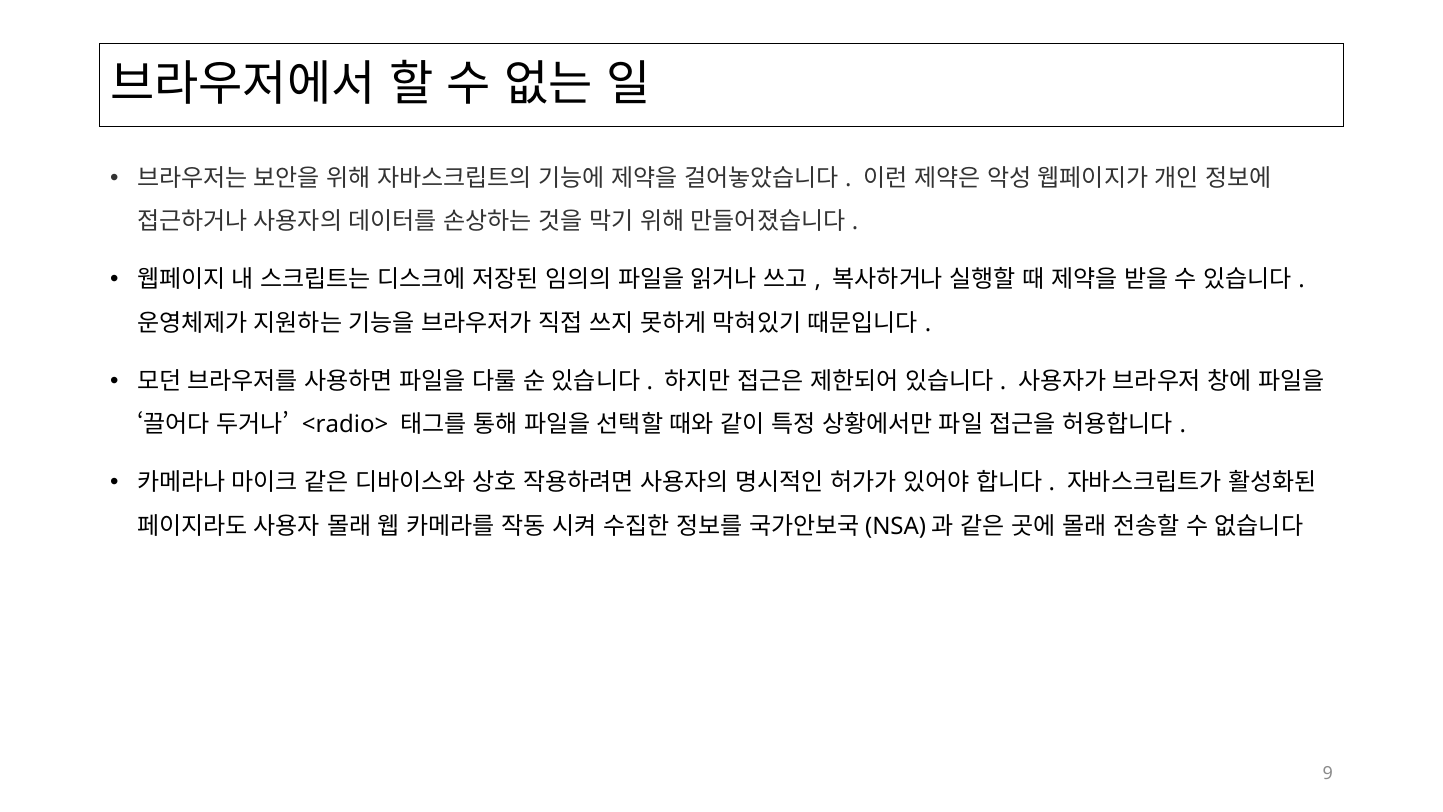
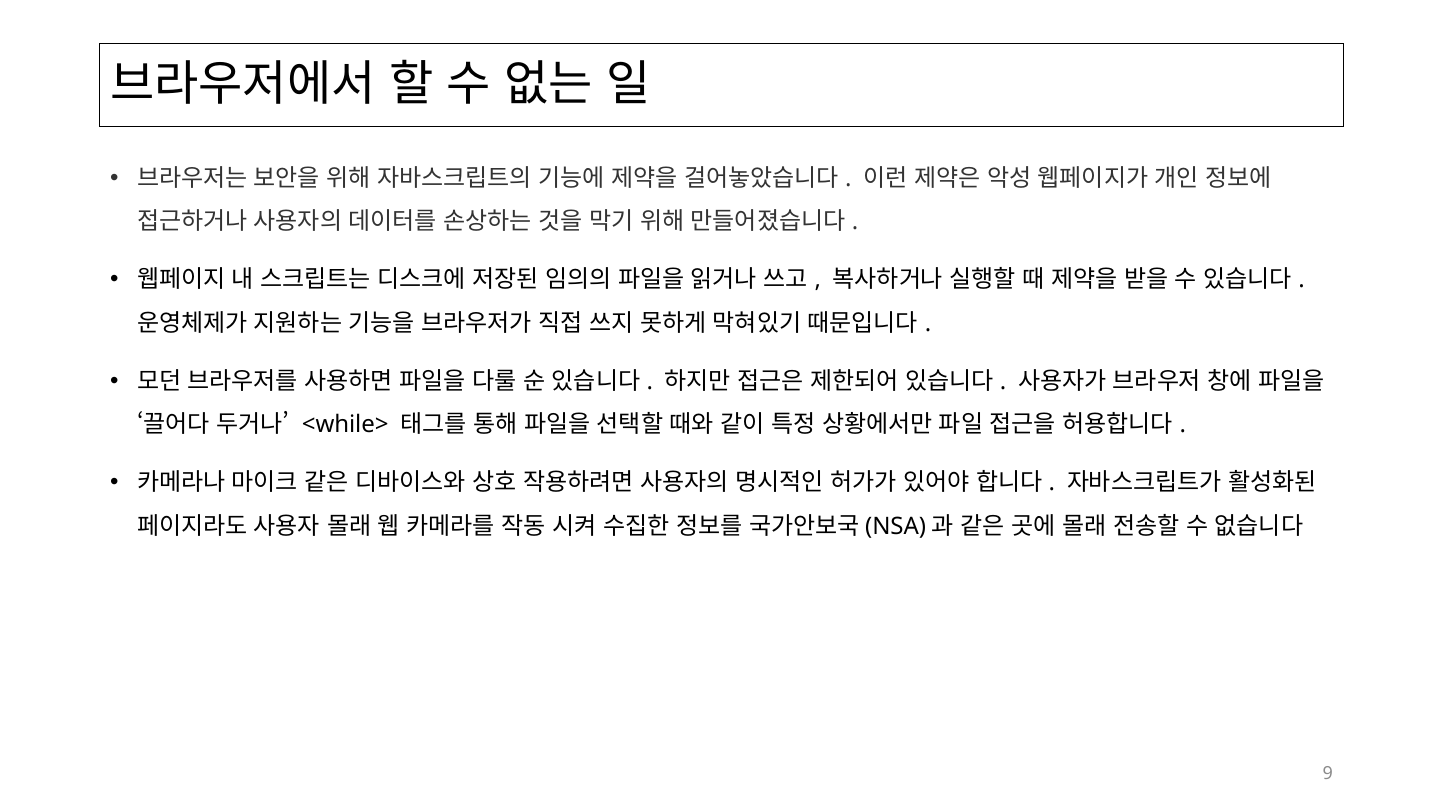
<radio>: <radio> -> <while>
